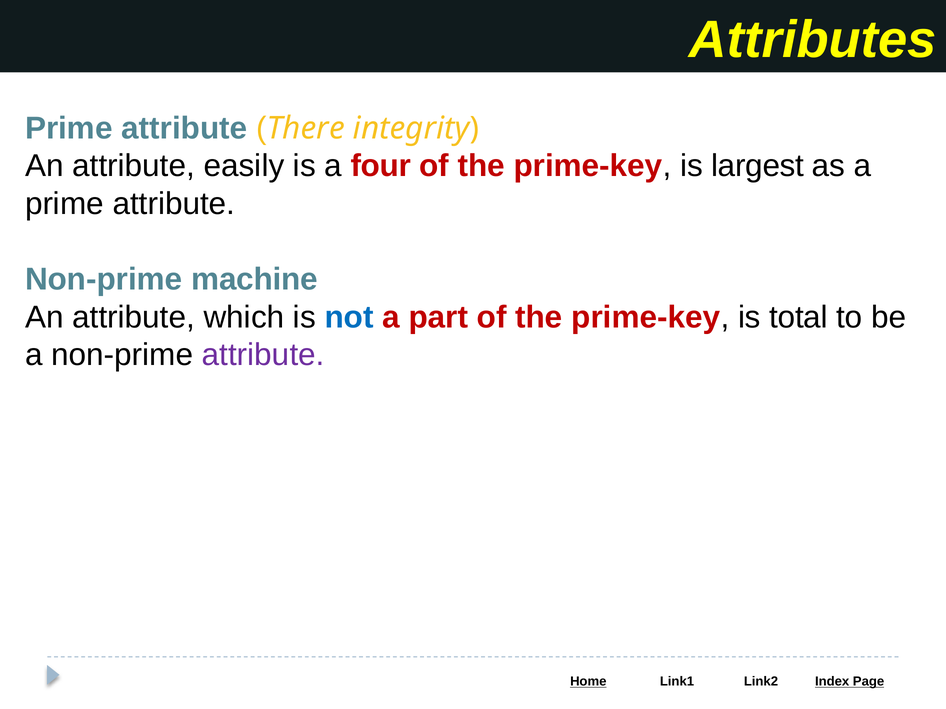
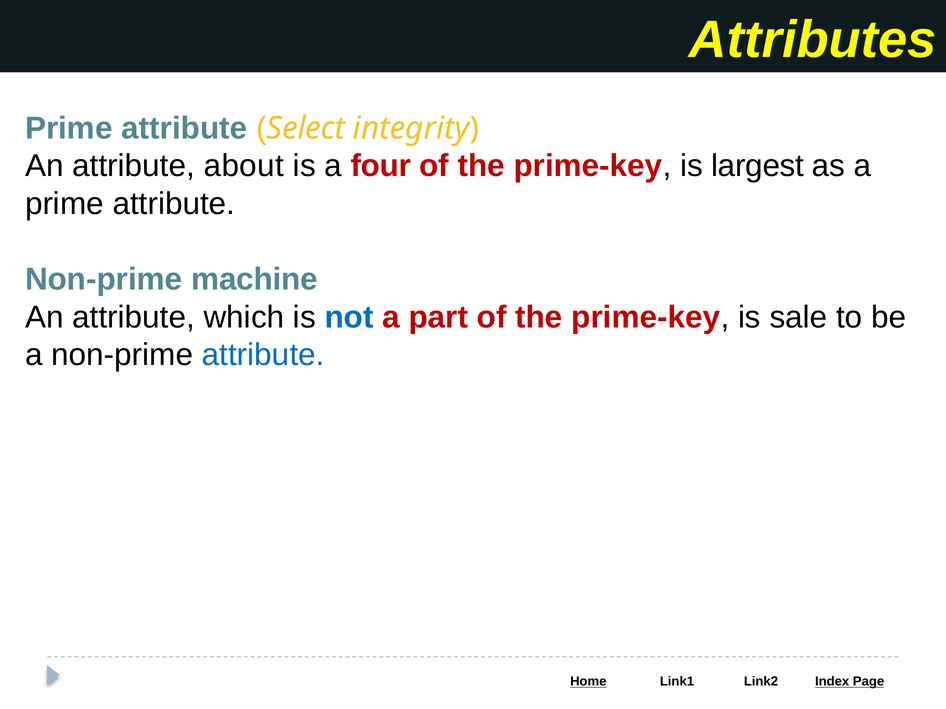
There: There -> Select
easily: easily -> about
total: total -> sale
attribute at (263, 355) colour: purple -> blue
